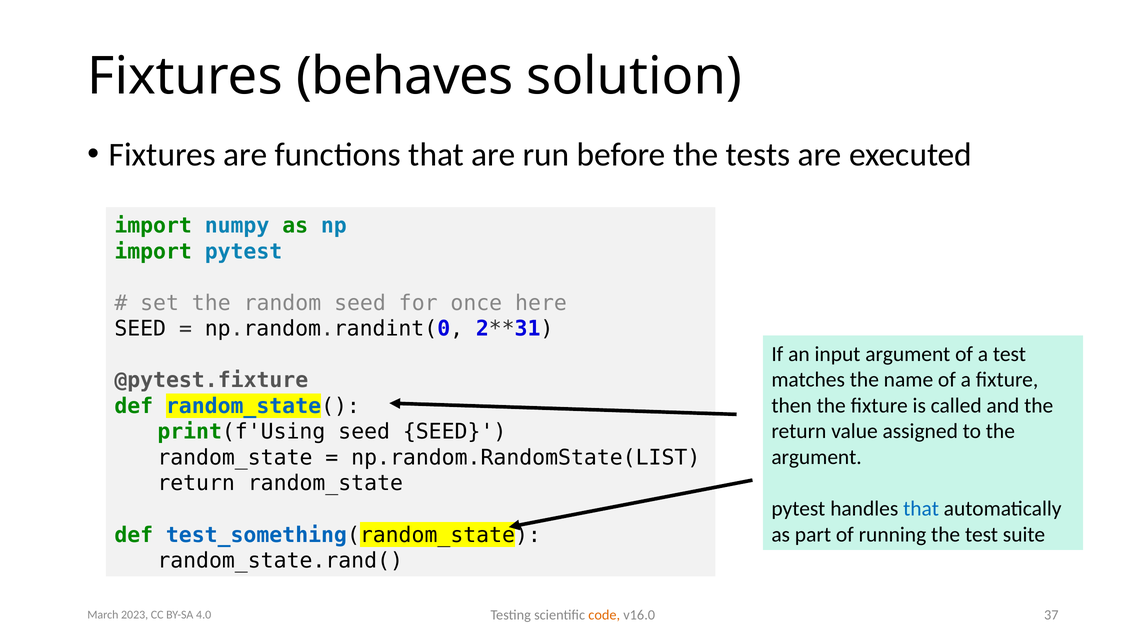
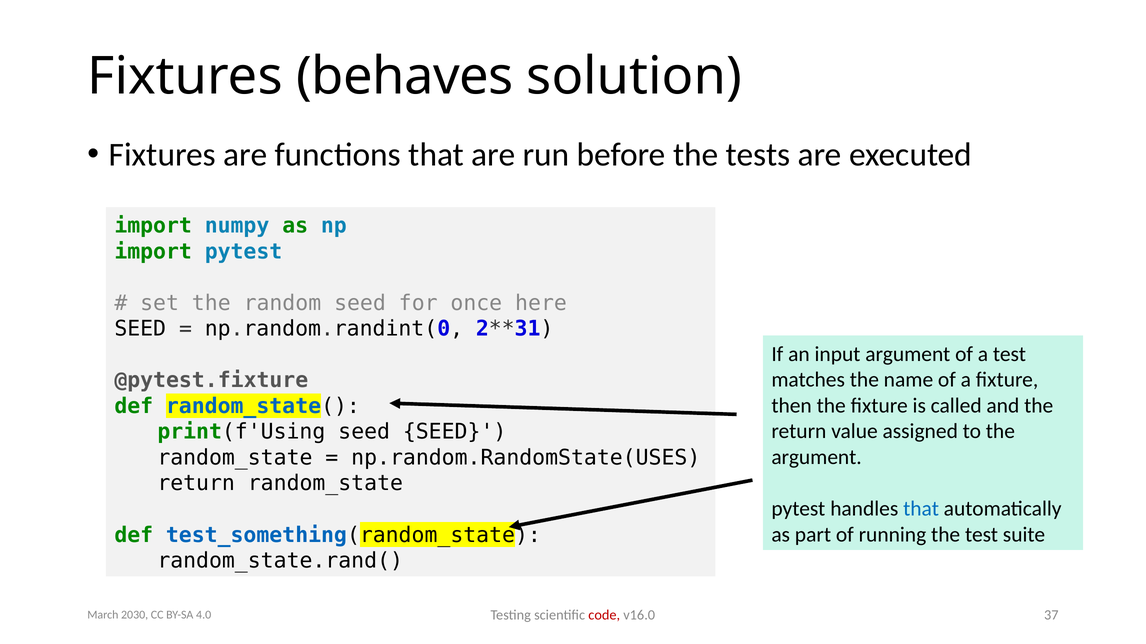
np.random.RandomState(LIST: np.random.RandomState(LIST -> np.random.RandomState(USES
code colour: orange -> red
2023: 2023 -> 2030
